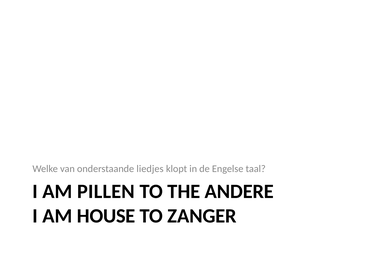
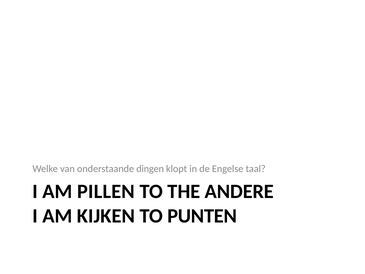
liedjes: liedjes -> dingen
HOUSE: HOUSE -> KIJKEN
ZANGER: ZANGER -> PUNTEN
